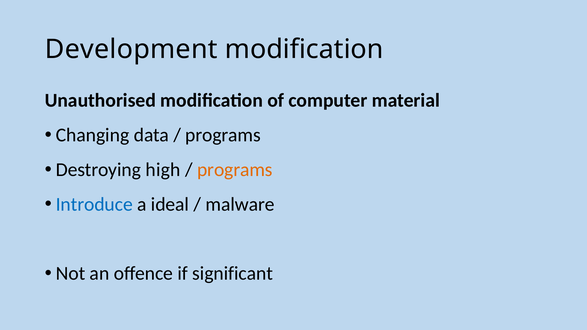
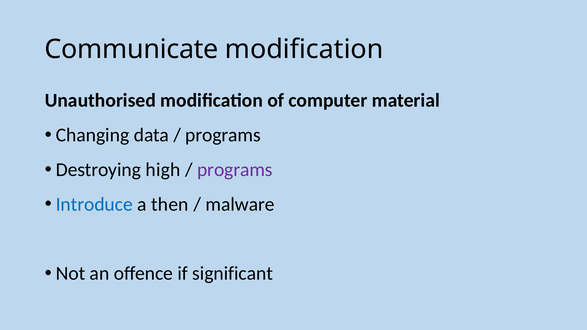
Development: Development -> Communicate
programs at (235, 170) colour: orange -> purple
ideal: ideal -> then
